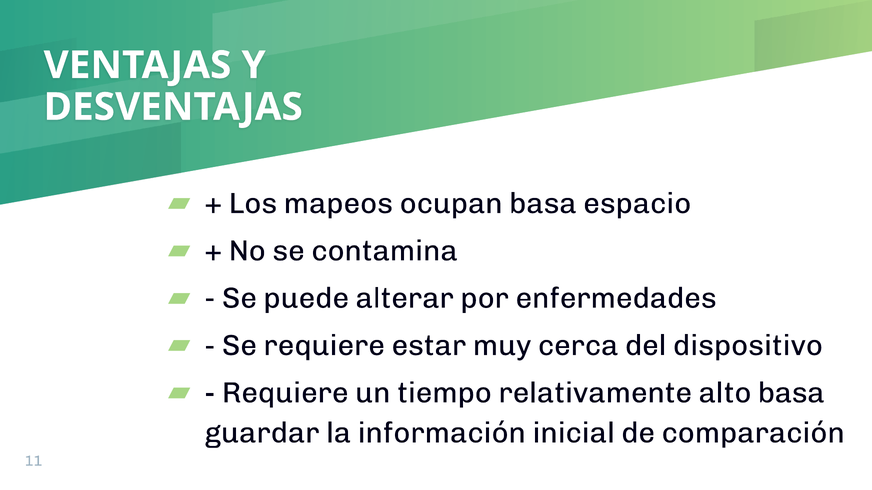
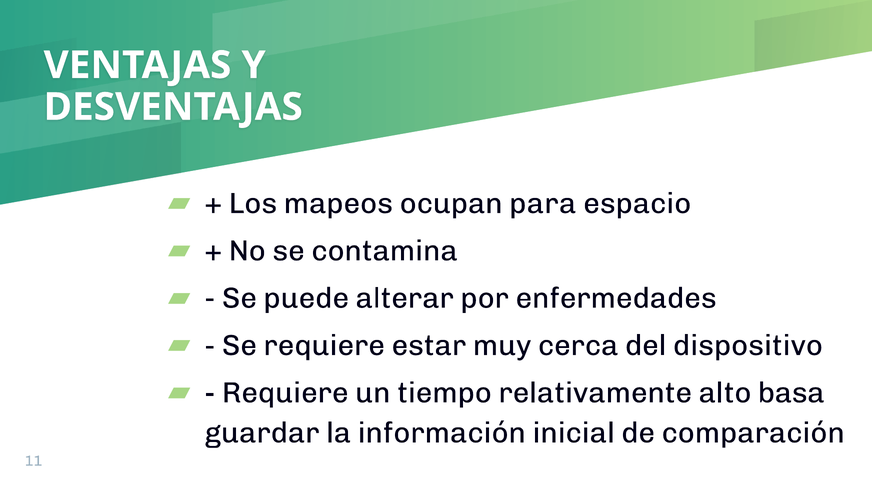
ocupan basa: basa -> para
